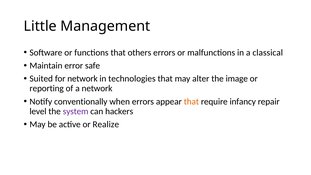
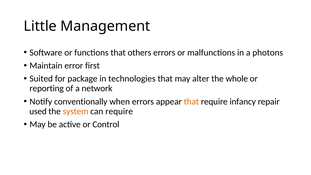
classical: classical -> photons
safe: safe -> first
for network: network -> package
image: image -> whole
level: level -> used
system colour: purple -> orange
can hackers: hackers -> require
Realize: Realize -> Control
